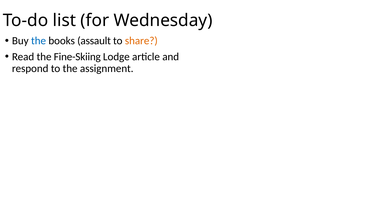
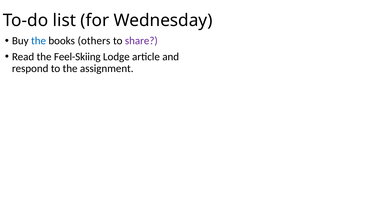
assault: assault -> others
share colour: orange -> purple
Fine-Skiing: Fine-Skiing -> Feel-Skiing
